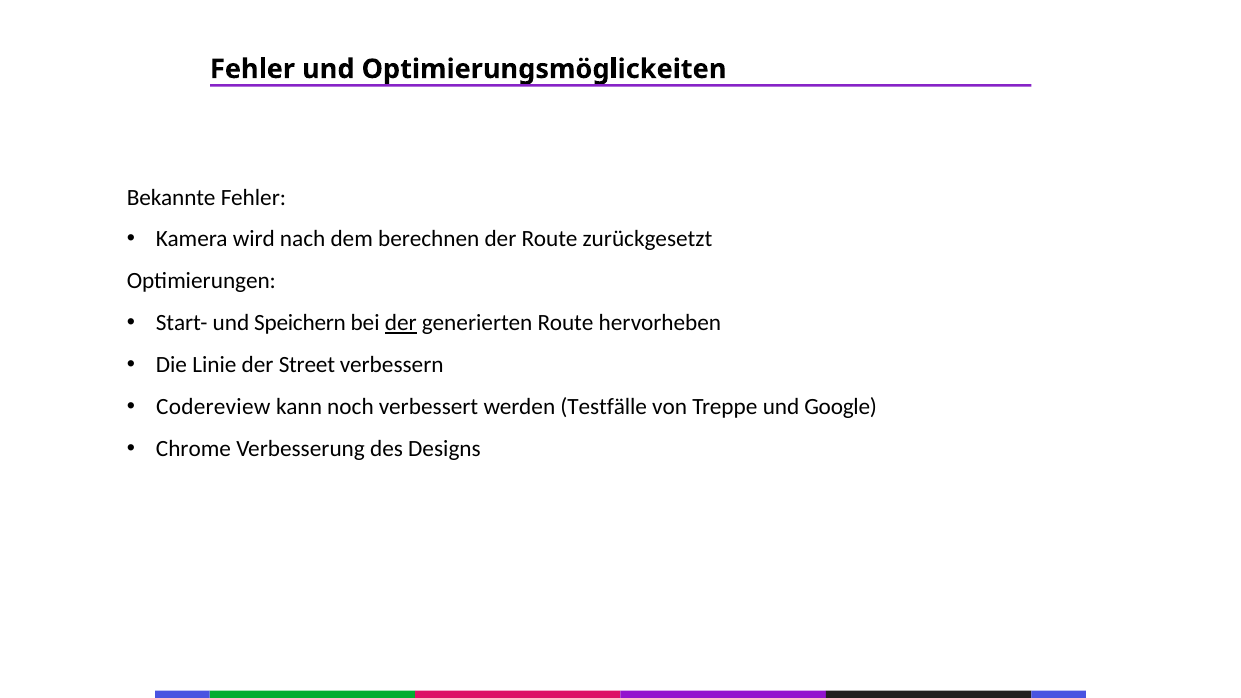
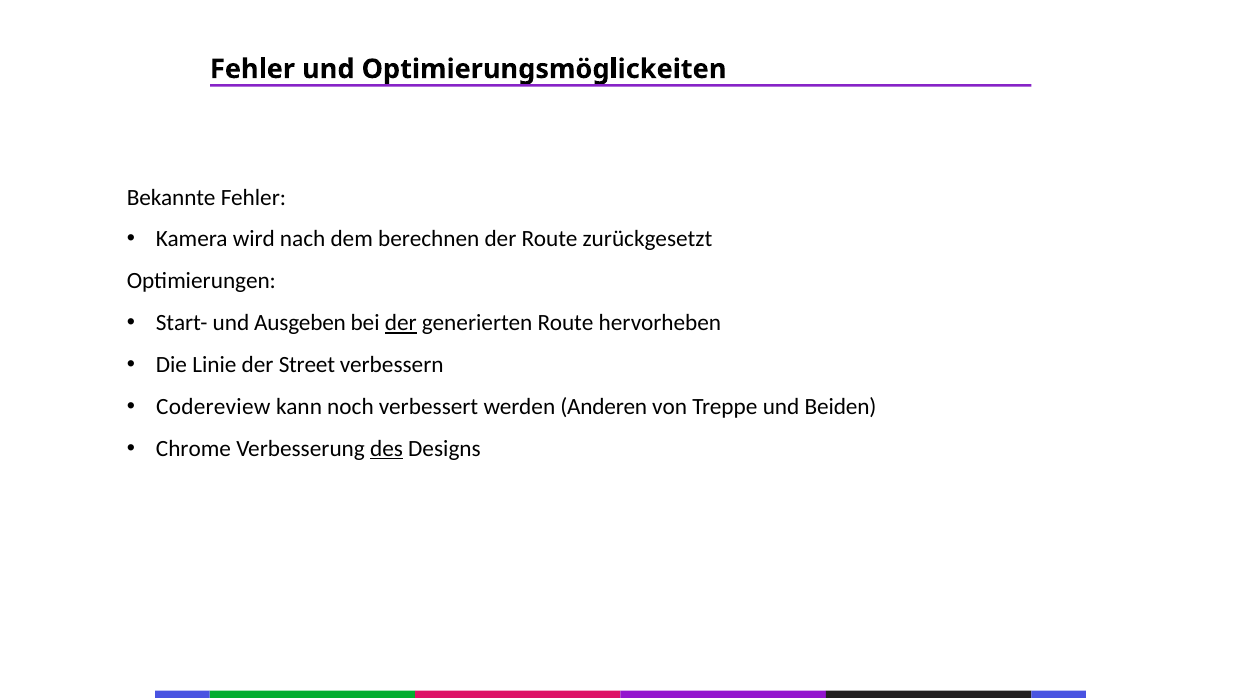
Speichern: Speichern -> Ausgeben
Testfälle: Testfälle -> Anderen
Google: Google -> Beiden
des underline: none -> present
